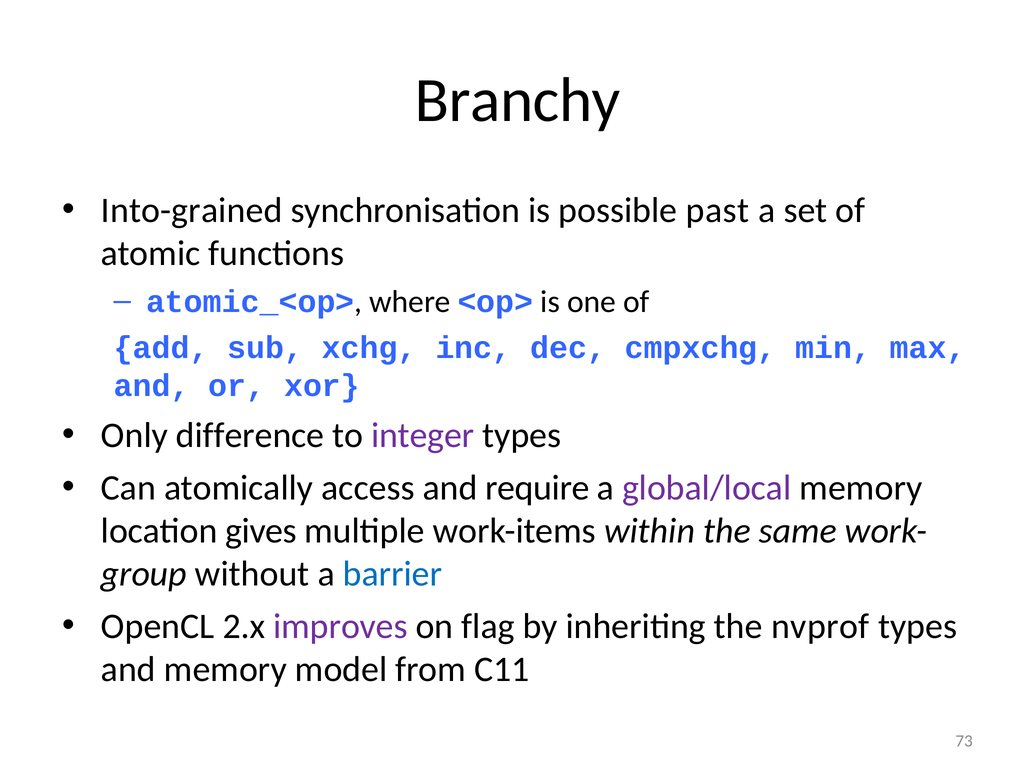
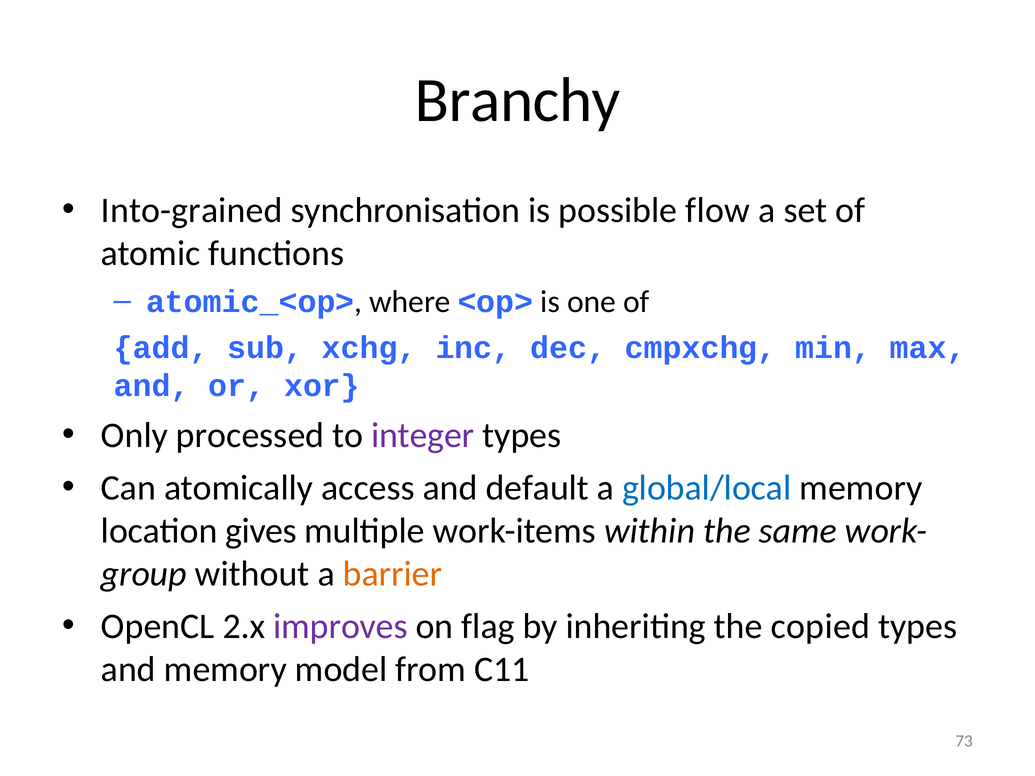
past: past -> flow
difference: difference -> processed
require: require -> default
global/local colour: purple -> blue
barrier colour: blue -> orange
nvprof: nvprof -> copied
